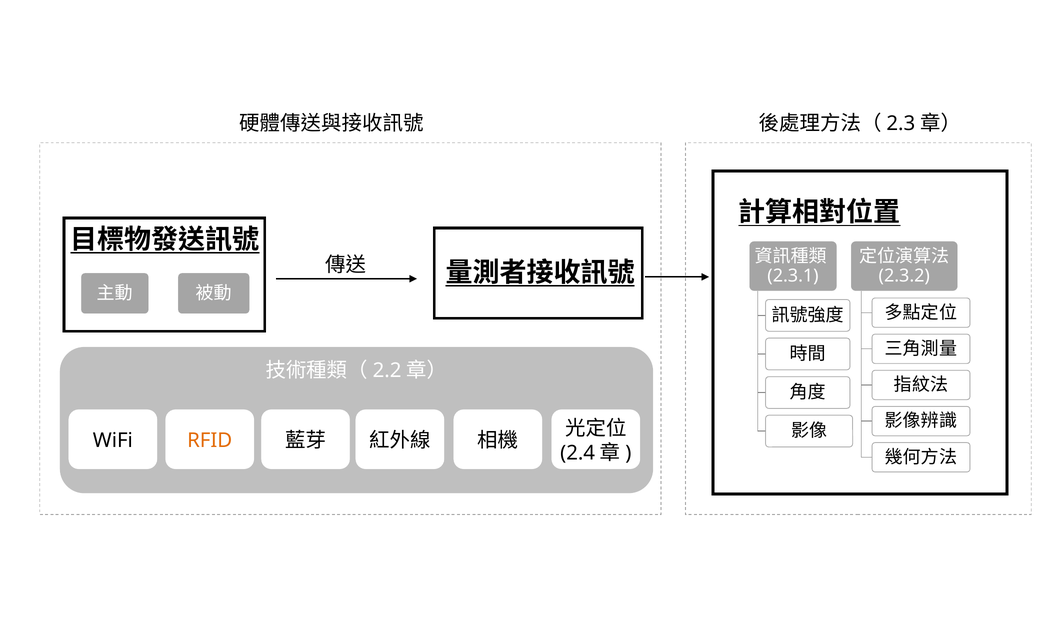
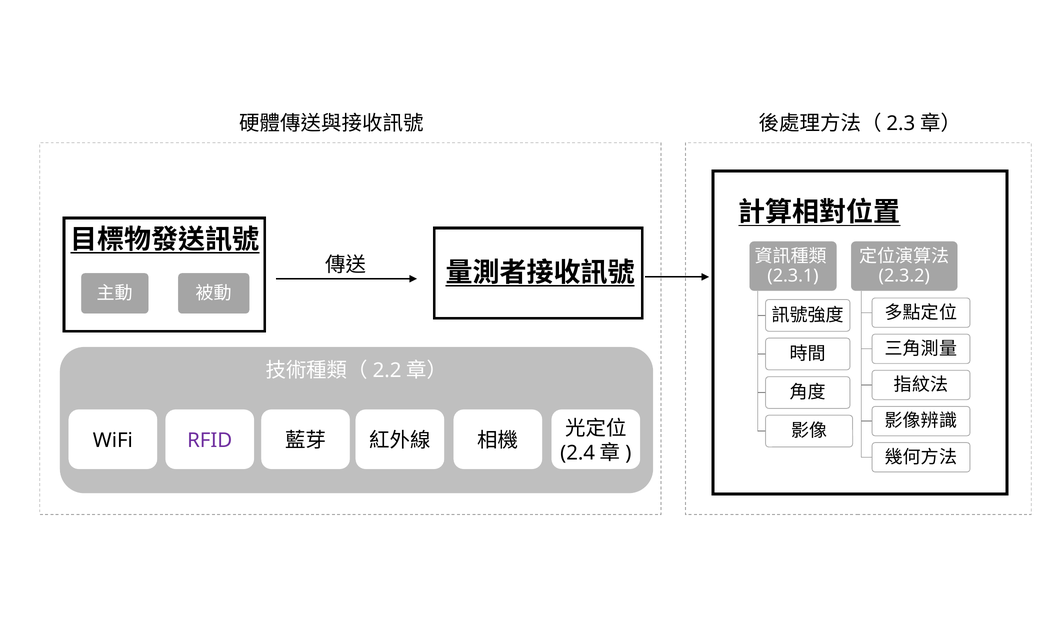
RFID colour: orange -> purple
